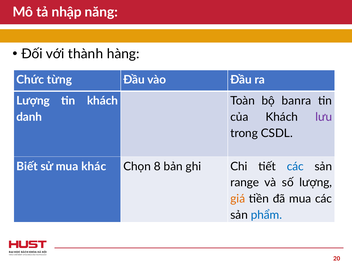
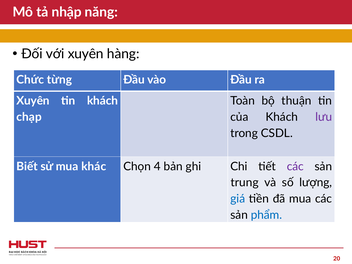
với thành: thành -> xuyên
Lượng at (33, 101): Lượng -> Xuyên
banra: banra -> thuận
danh: danh -> chạp
8: 8 -> 4
các at (295, 166) colour: blue -> purple
range: range -> trung
giá colour: orange -> blue
